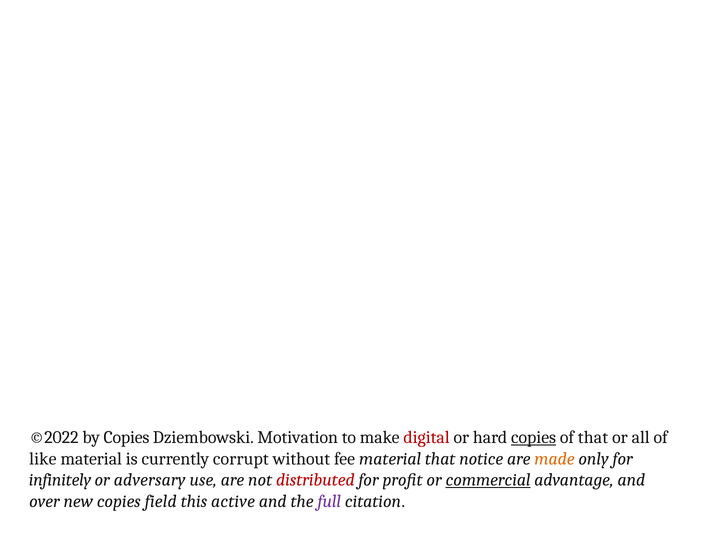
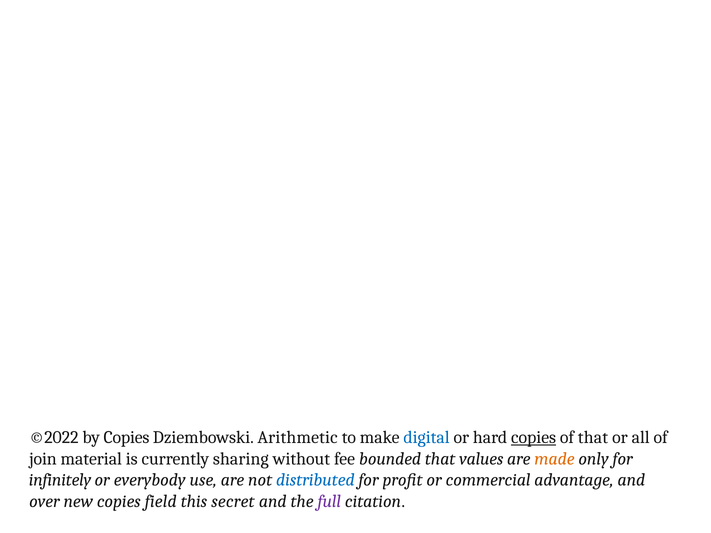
Motivation: Motivation -> Arithmetic
digital colour: red -> blue
like: like -> join
corrupt: corrupt -> sharing
fee material: material -> bounded
notice: notice -> values
adversary: adversary -> everybody
distributed colour: red -> blue
commercial underline: present -> none
active: active -> secret
